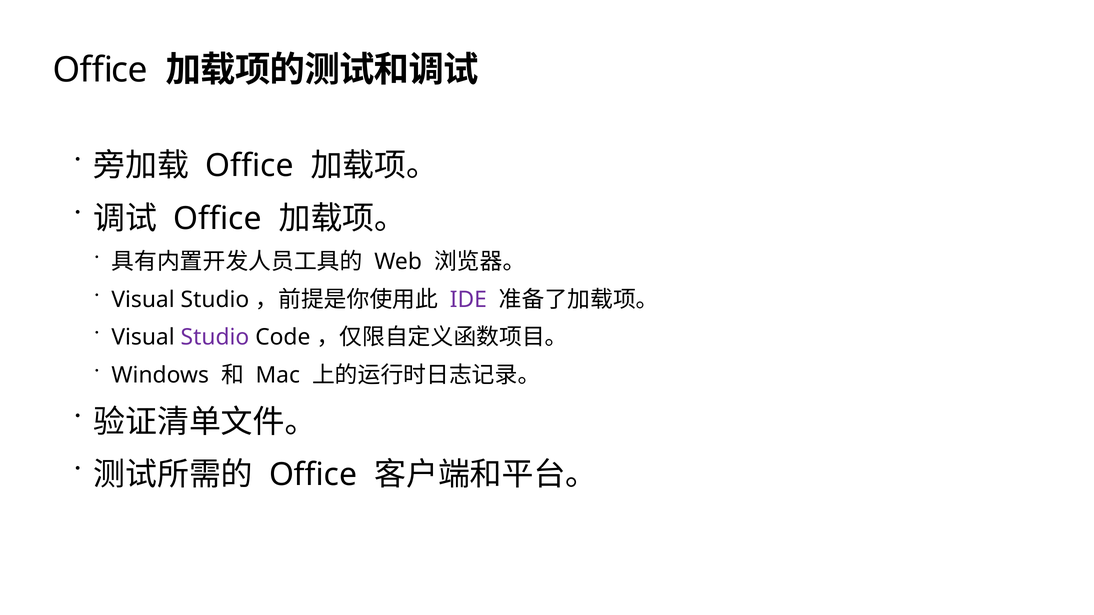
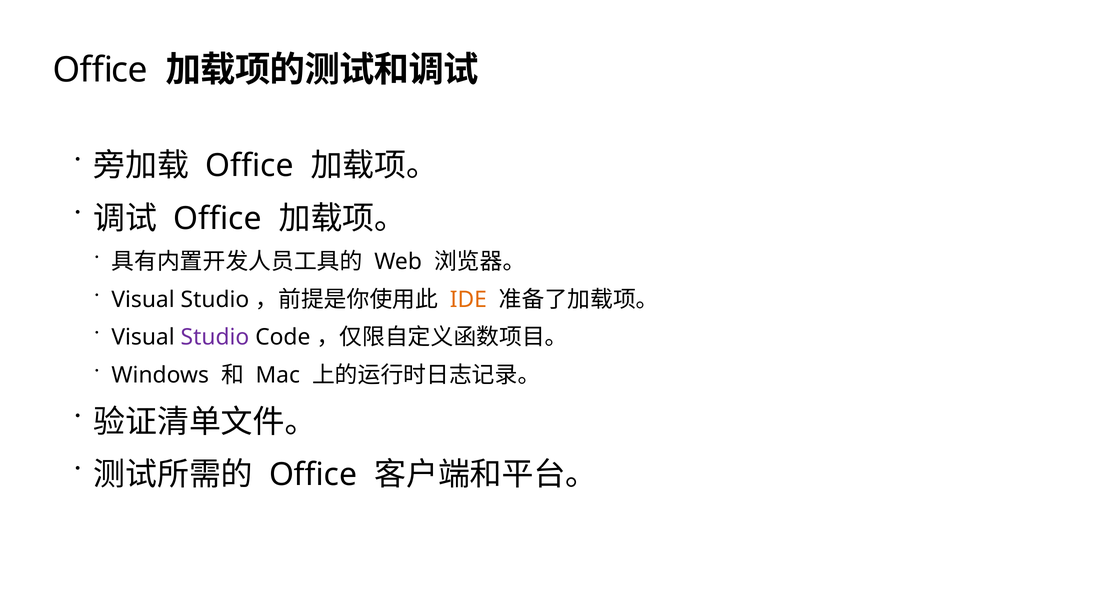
IDE colour: purple -> orange
